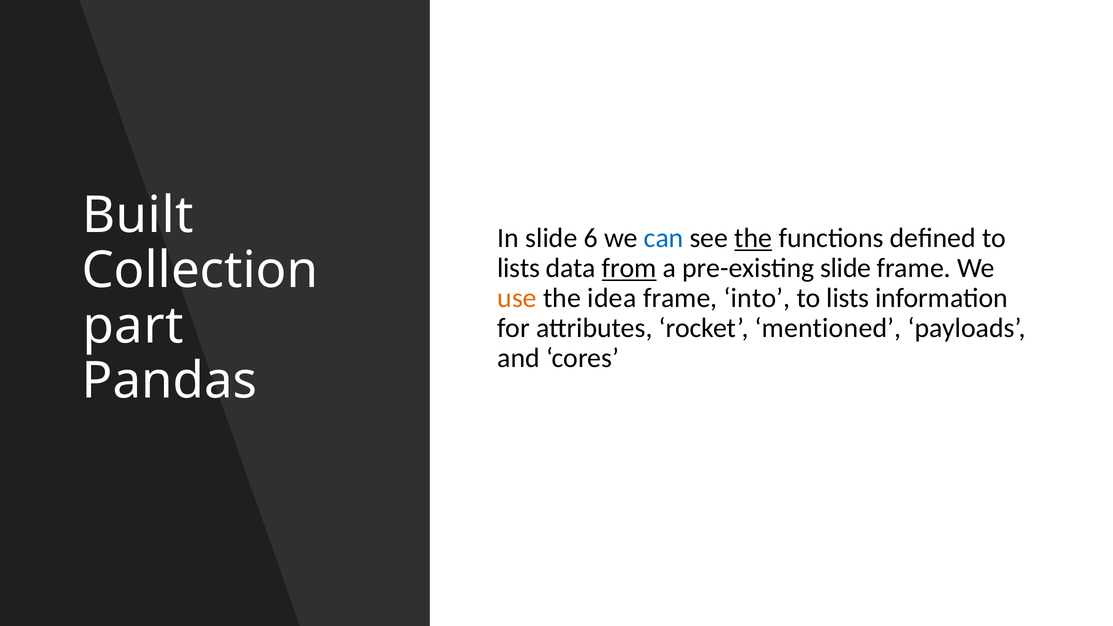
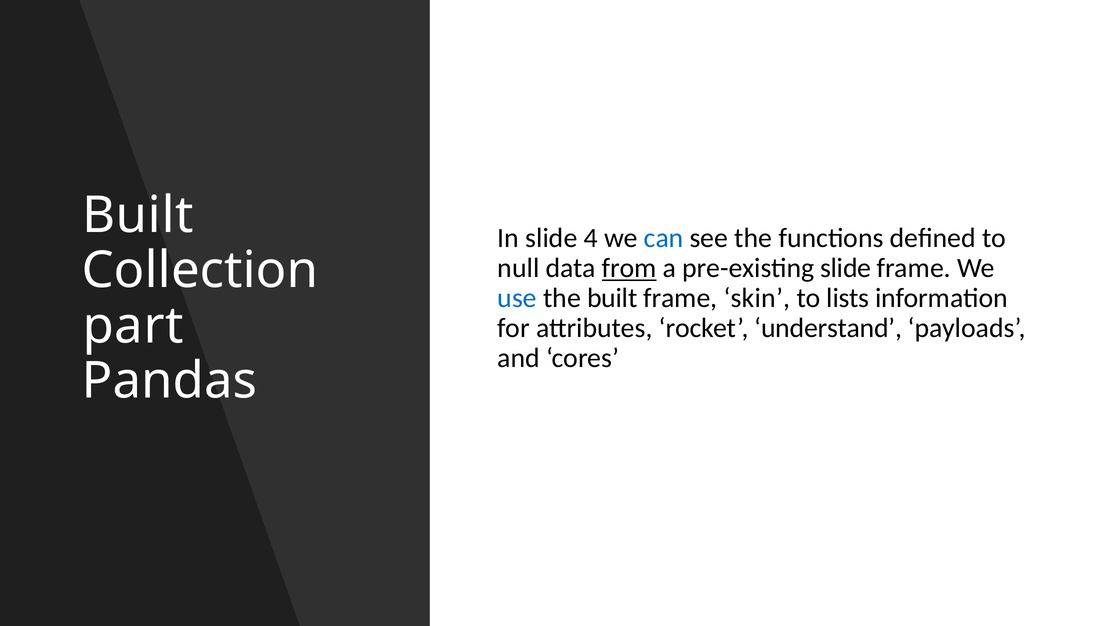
6: 6 -> 4
the at (753, 238) underline: present -> none
lists at (519, 268): lists -> null
use colour: orange -> blue
the idea: idea -> built
into: into -> skin
mentioned: mentioned -> understand
